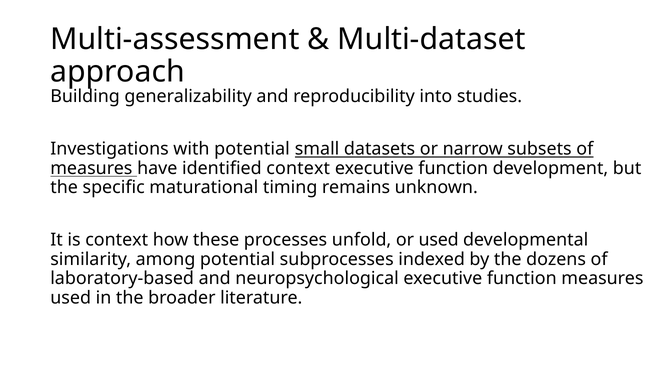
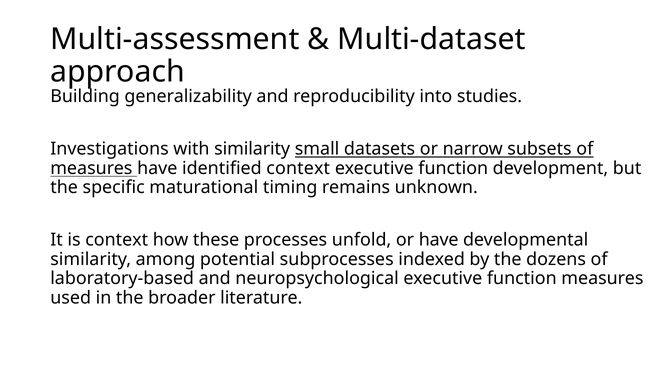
with potential: potential -> similarity
or used: used -> have
